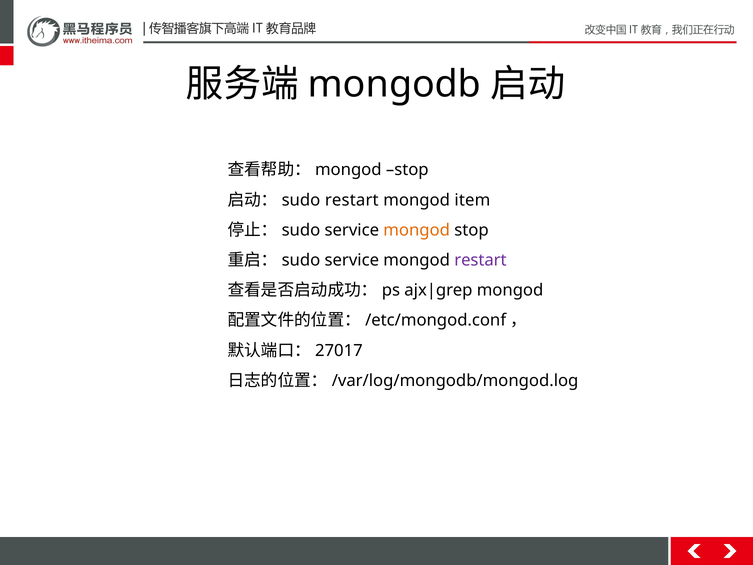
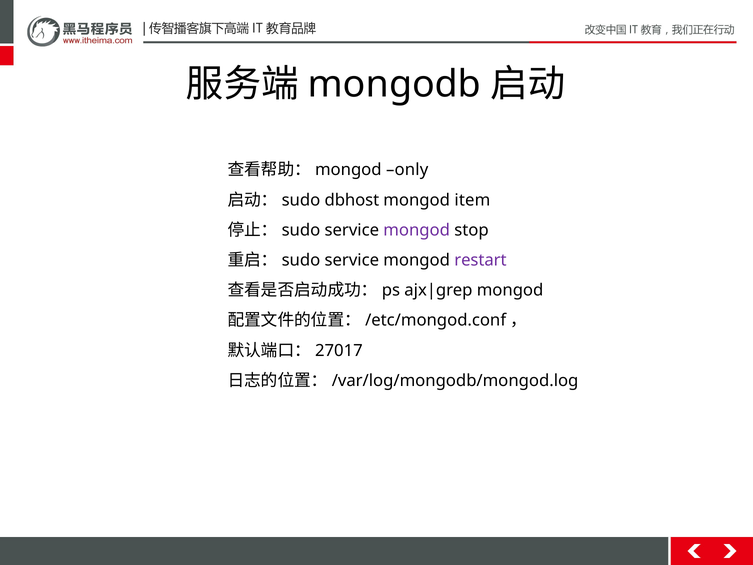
stop at (407, 170): stop -> only
restart at (352, 200): restart -> dbhost
mongod at (417, 230) colour: orange -> purple
